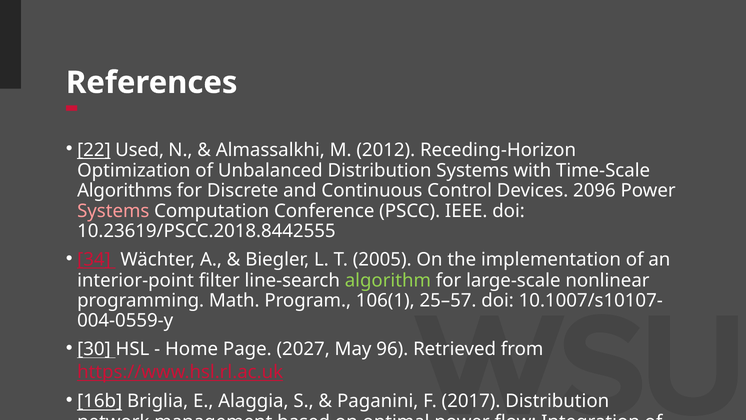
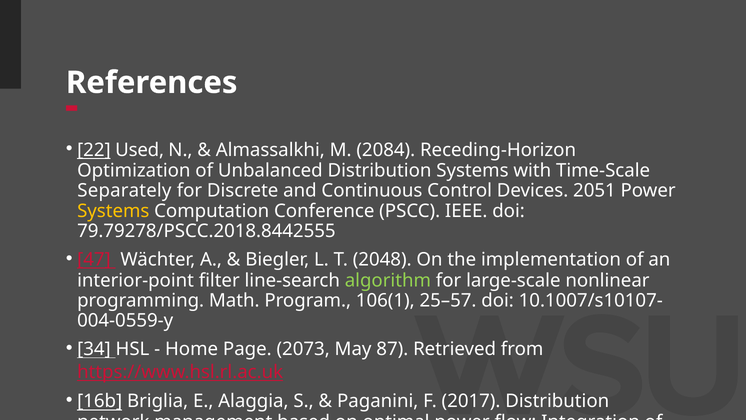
2012: 2012 -> 2084
Algorithms: Algorithms -> Separately
2096: 2096 -> 2051
Systems at (113, 211) colour: pink -> yellow
10.23619/PSCC.2018.8442555: 10.23619/PSCC.2018.8442555 -> 79.79278/PSCC.2018.8442555
34: 34 -> 47
2005: 2005 -> 2048
30: 30 -> 34
2027: 2027 -> 2073
96: 96 -> 87
